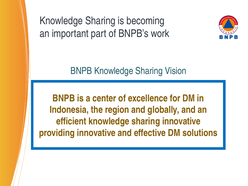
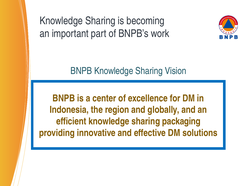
sharing innovative: innovative -> packaging
